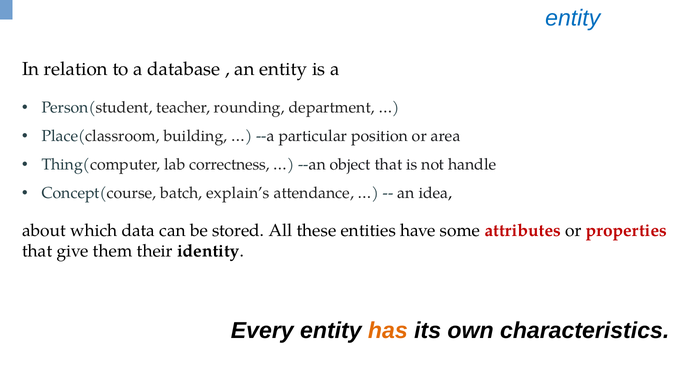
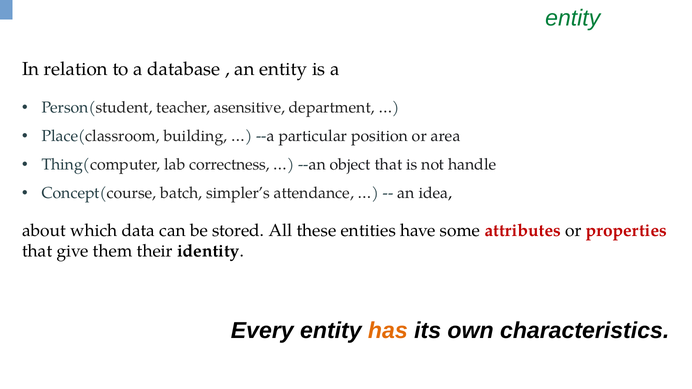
entity at (573, 18) colour: blue -> green
rounding: rounding -> asensitive
explain’s: explain’s -> simpler’s
